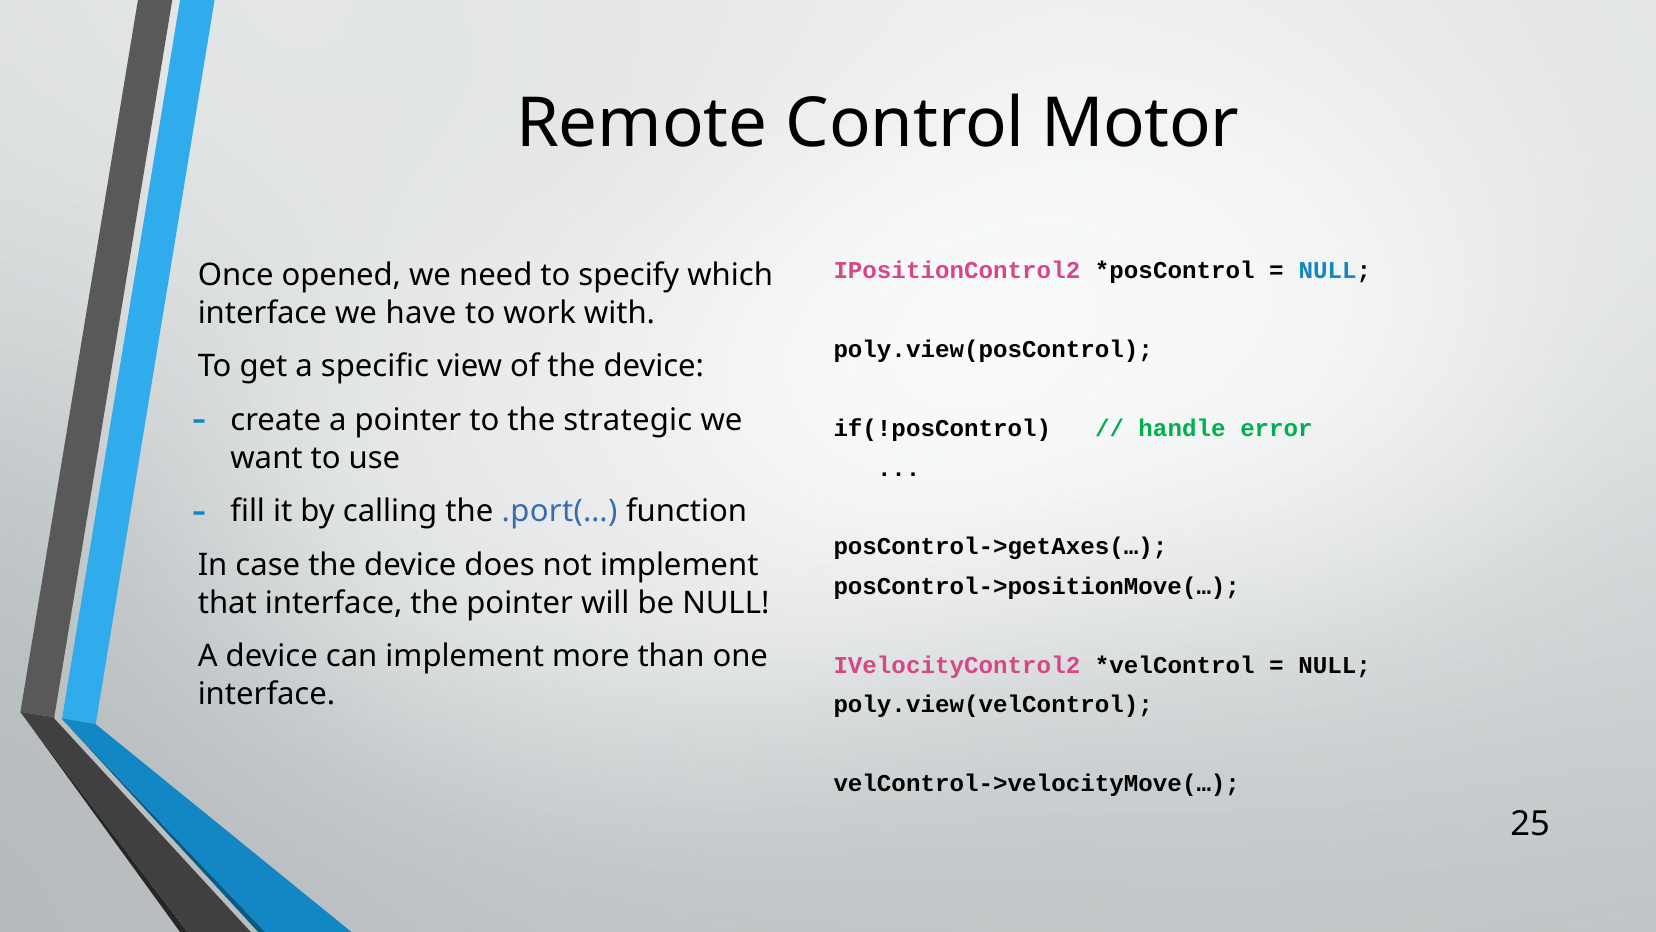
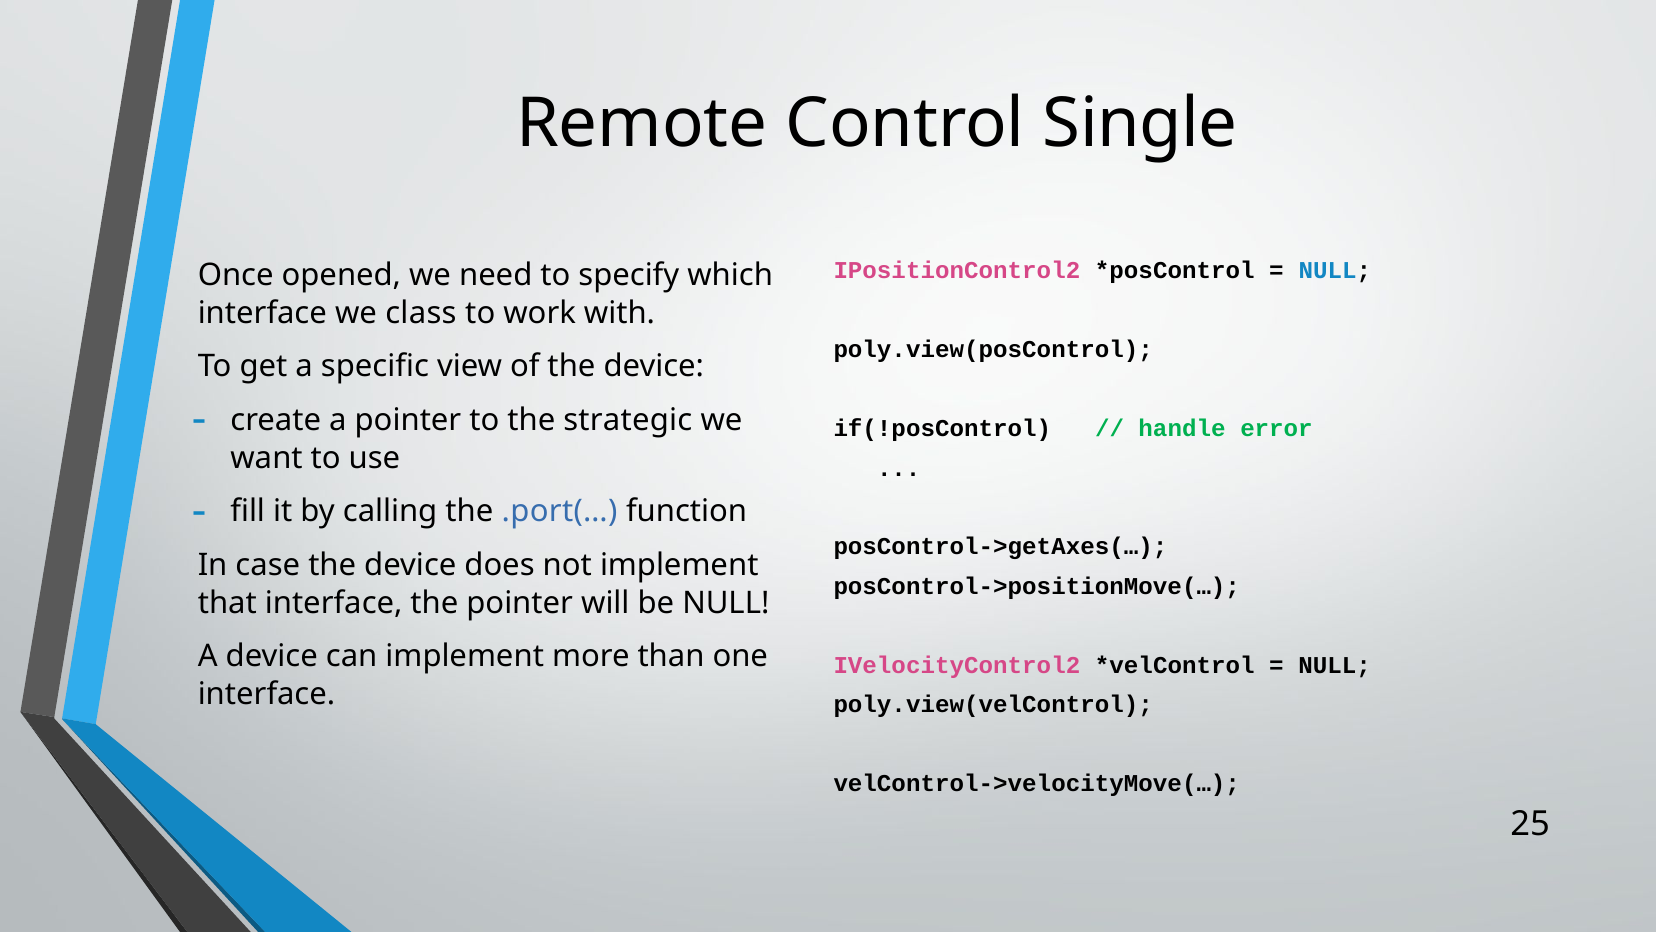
Motor: Motor -> Single
have: have -> class
